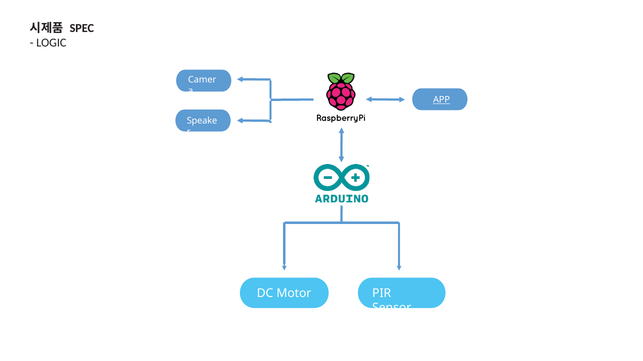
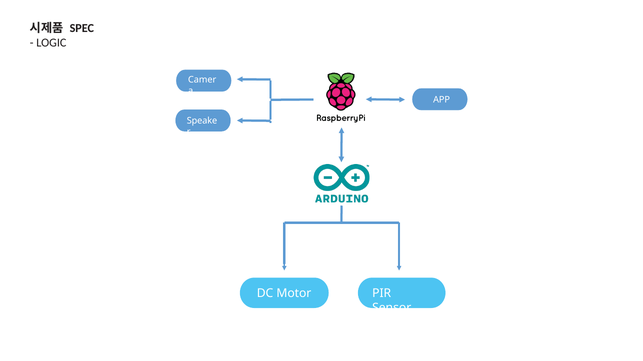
APP underline: present -> none
